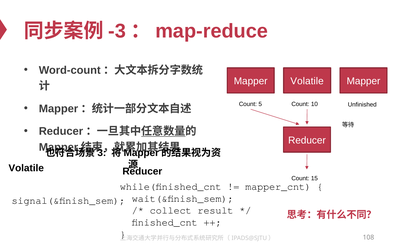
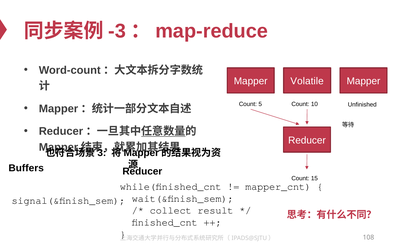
Volatile at (26, 168): Volatile -> Buffers
